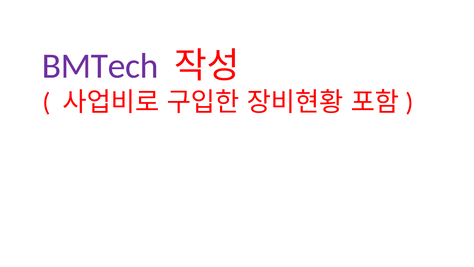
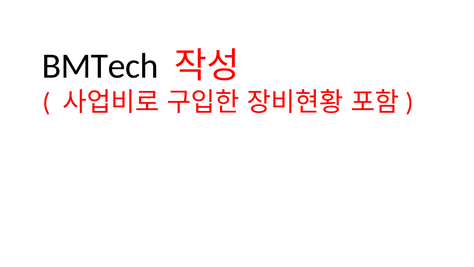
BMTech colour: purple -> black
